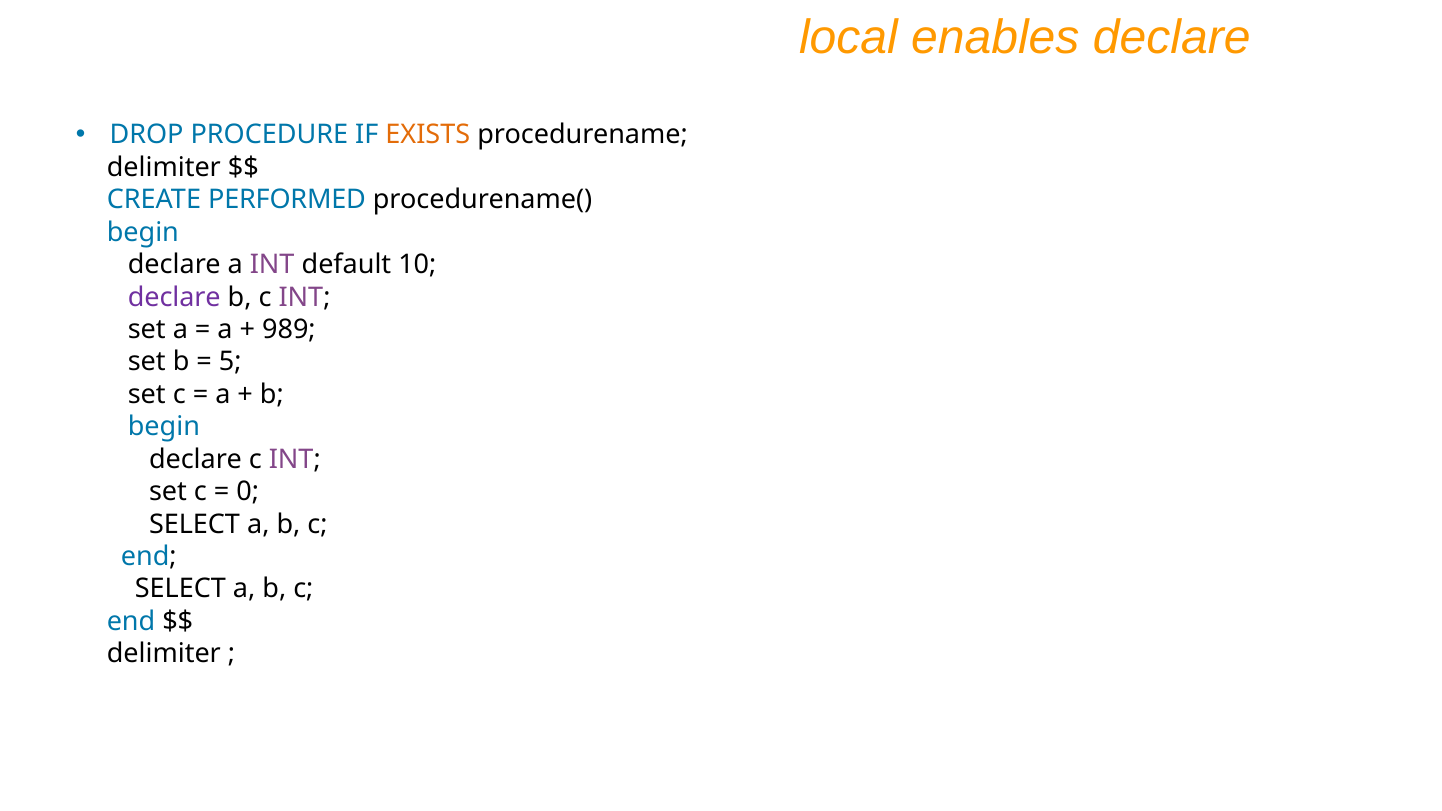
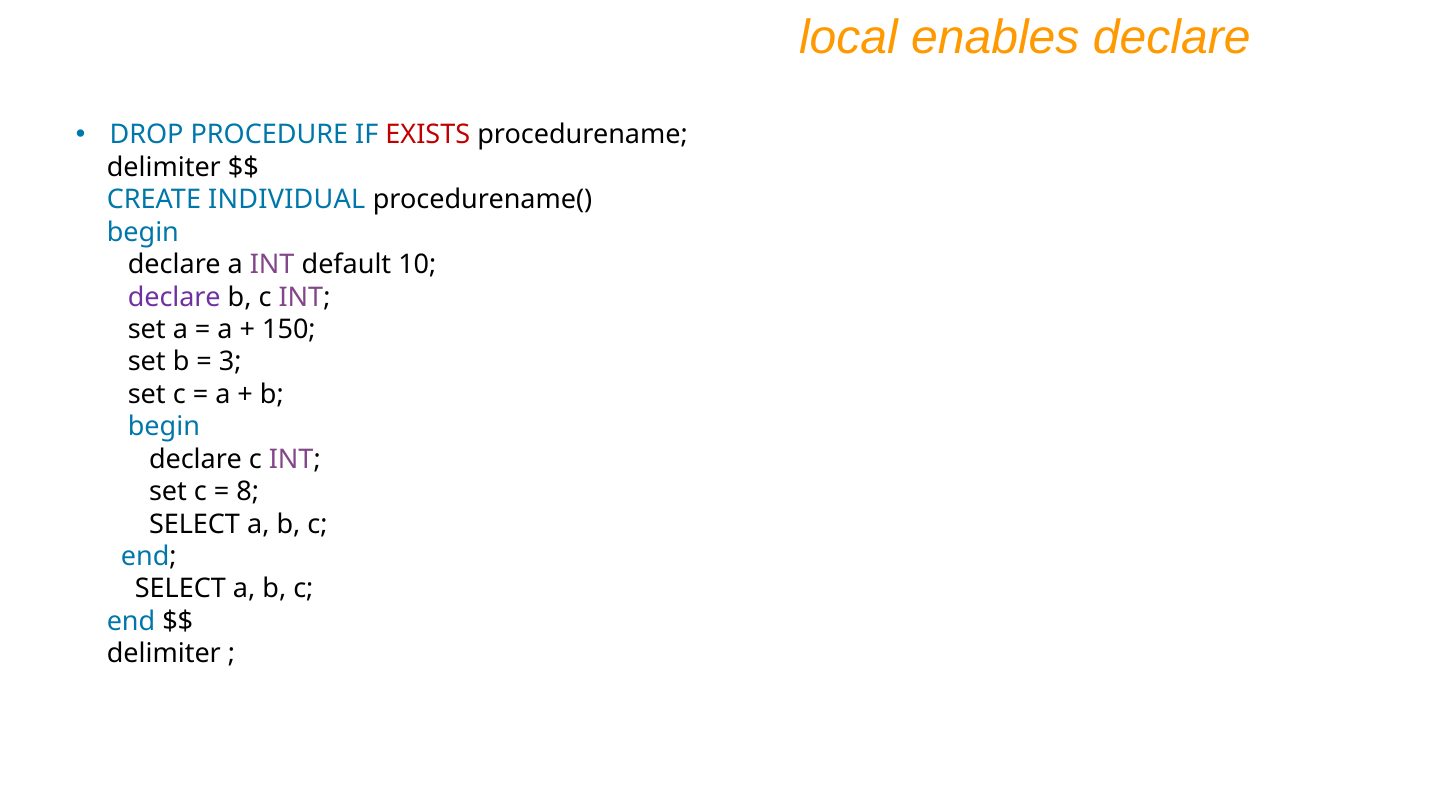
EXISTS colour: orange -> red
PERFORMED: PERFORMED -> INDIVIDUAL
989: 989 -> 150
5: 5 -> 3
0: 0 -> 8
